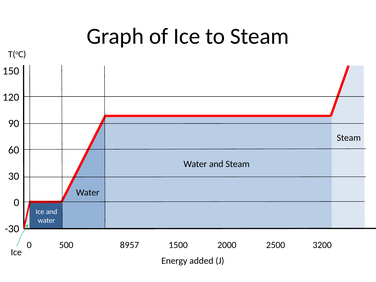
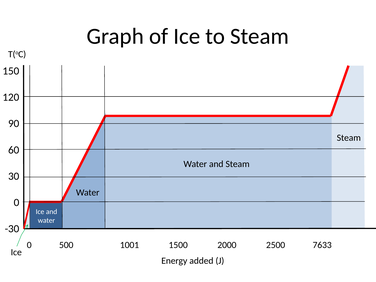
8957: 8957 -> 1001
3200: 3200 -> 7633
